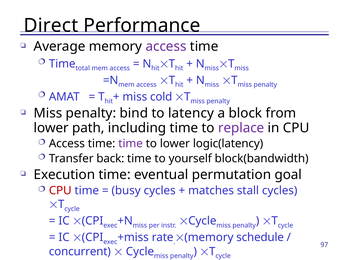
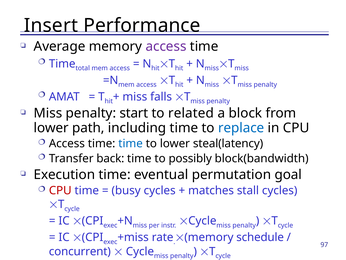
Direct: Direct -> Insert
cold: cold -> falls
bind: bind -> start
latency: latency -> related
replace colour: purple -> blue
time at (131, 143) colour: purple -> blue
logic(latency: logic(latency -> steal(latency
yourself: yourself -> possibly
